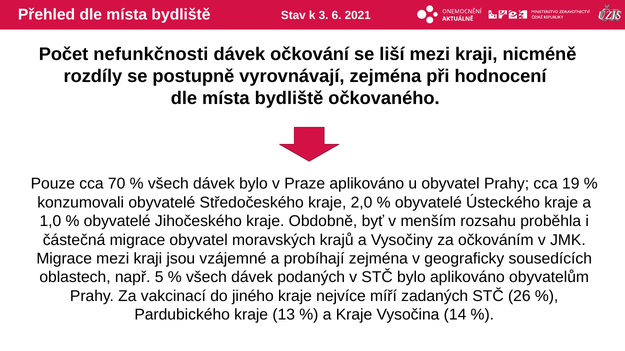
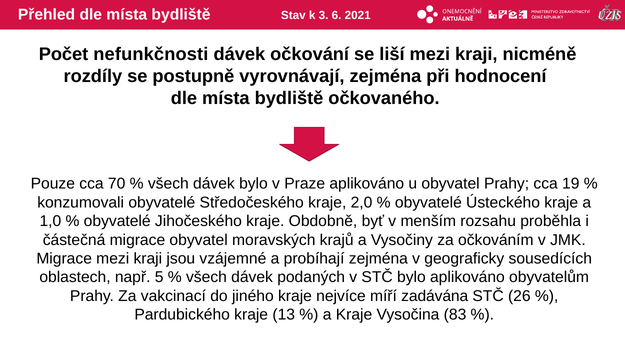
zadaných: zadaných -> zadávána
14: 14 -> 83
